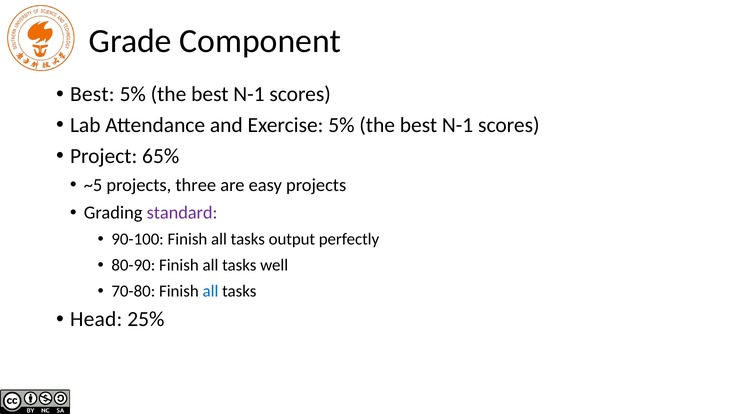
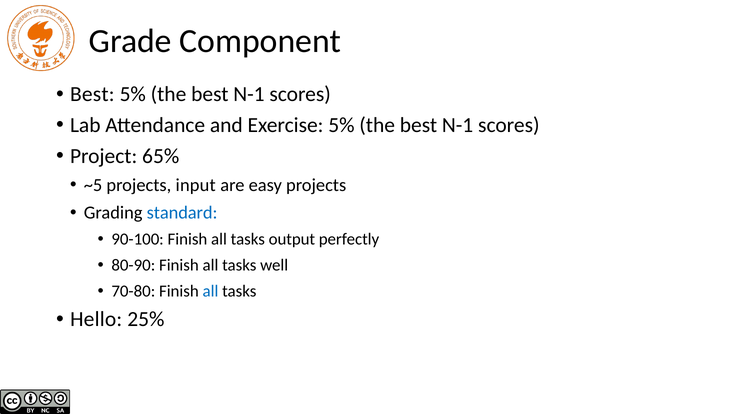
three: three -> input
standard colour: purple -> blue
Head: Head -> Hello
